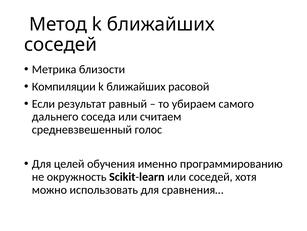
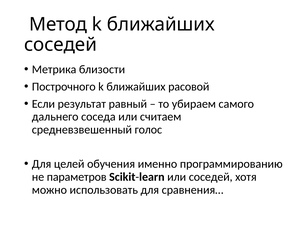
Компиляции: Компиляции -> Построчного
окружность: окружность -> параметров
